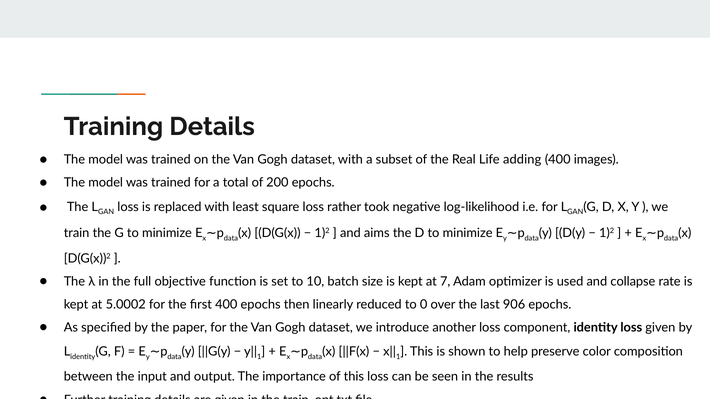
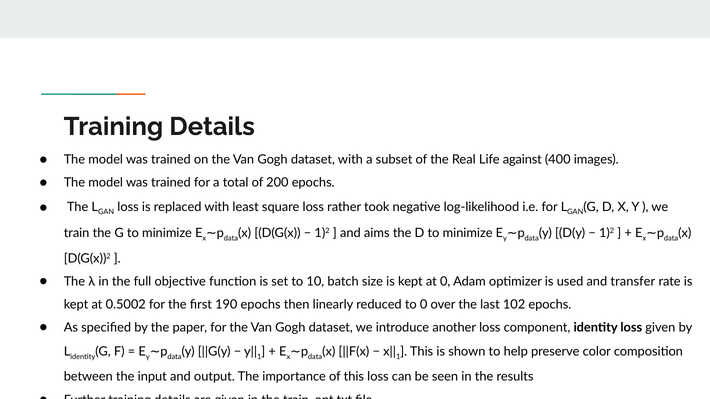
adding: adding -> against
at 7: 7 -> 0
collapse: collapse -> transfer
5.0002: 5.0002 -> 0.5002
first 400: 400 -> 190
906: 906 -> 102
